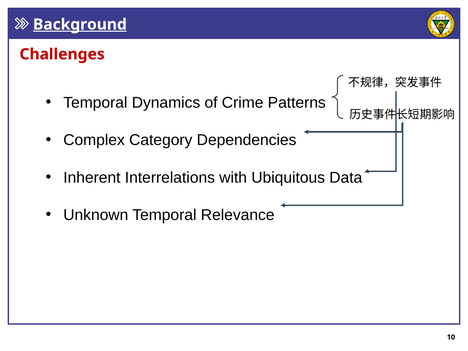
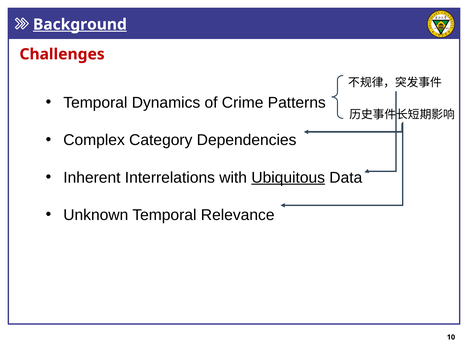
Ubiquitous underline: none -> present
